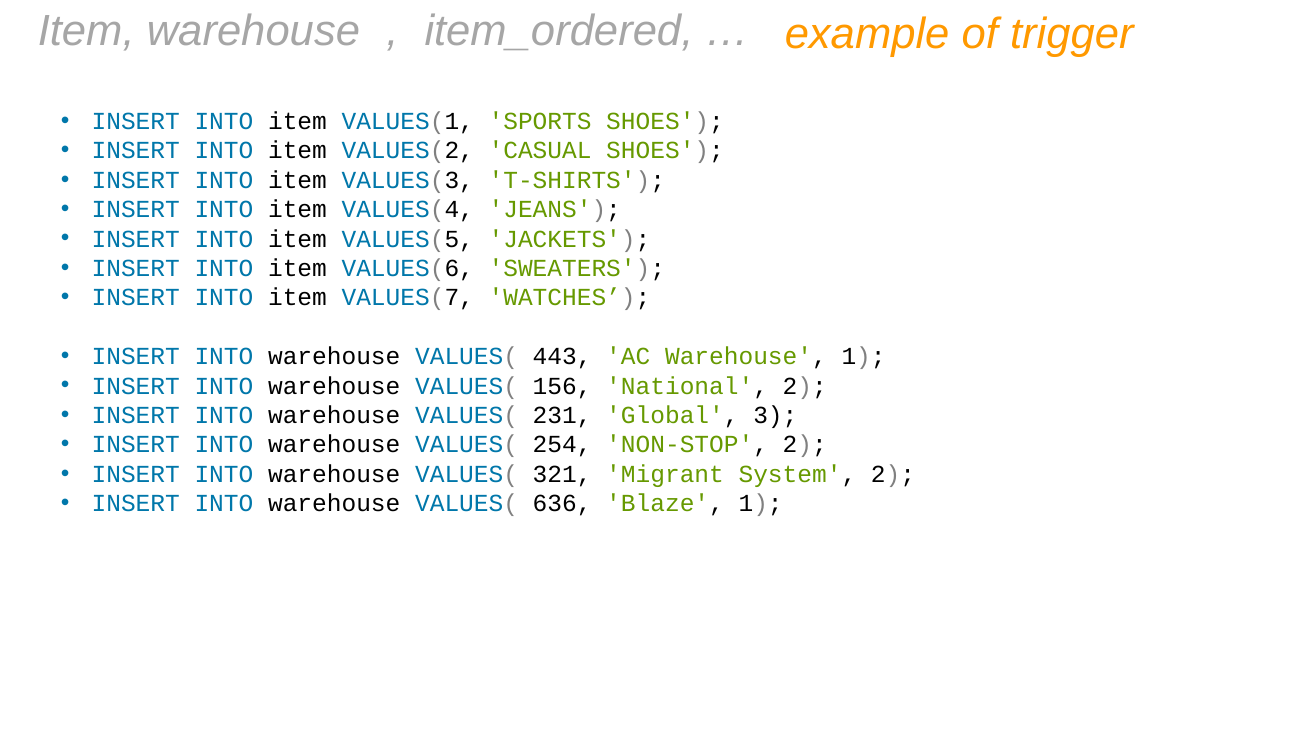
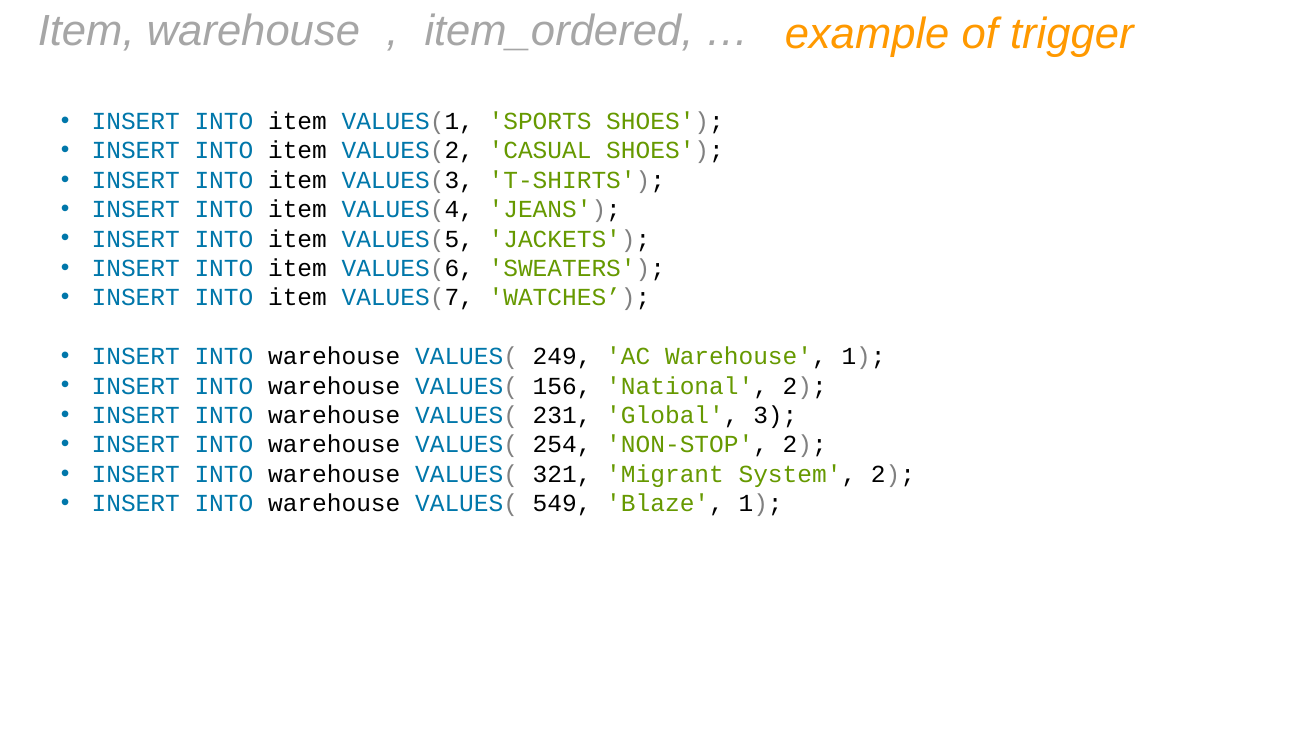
443: 443 -> 249
636: 636 -> 549
